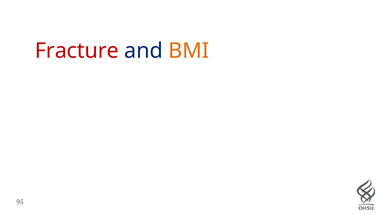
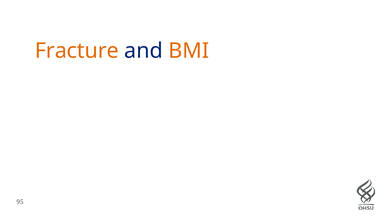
Fracture colour: red -> orange
